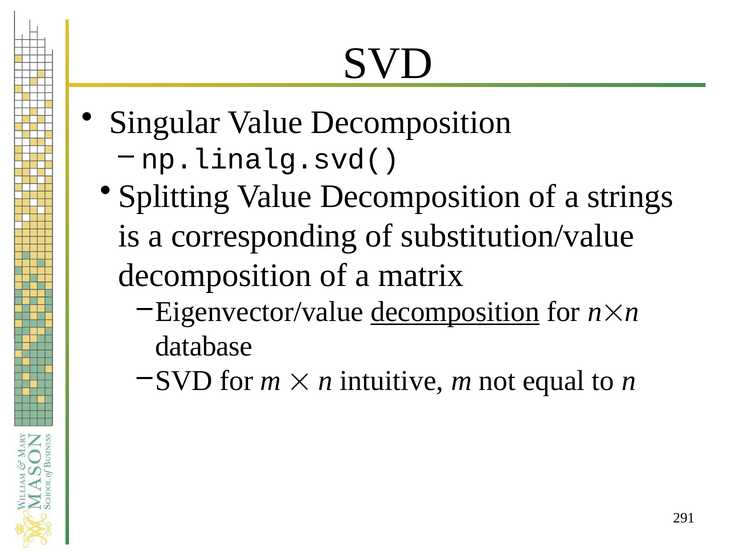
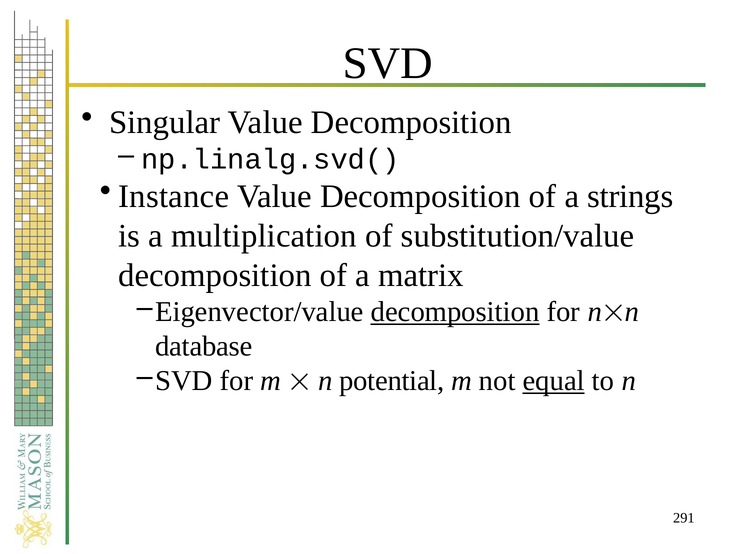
Splitting: Splitting -> Instance
corresponding: corresponding -> multiplication
intuitive: intuitive -> potential
equal underline: none -> present
